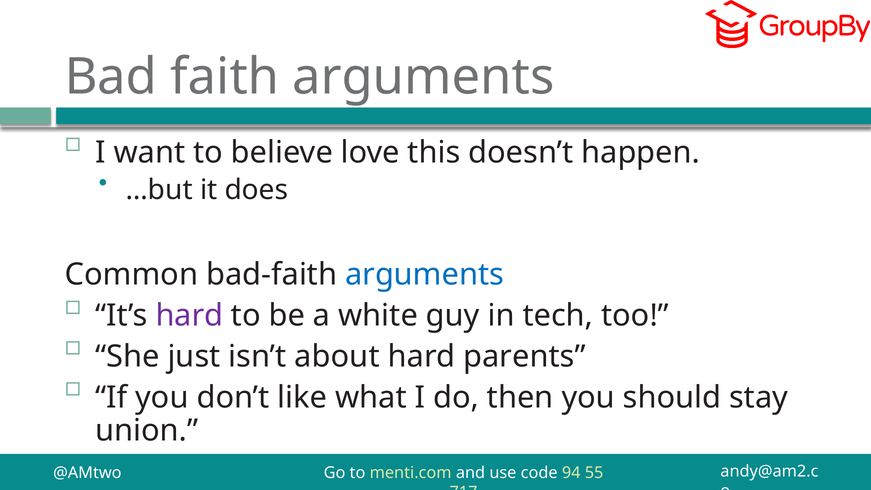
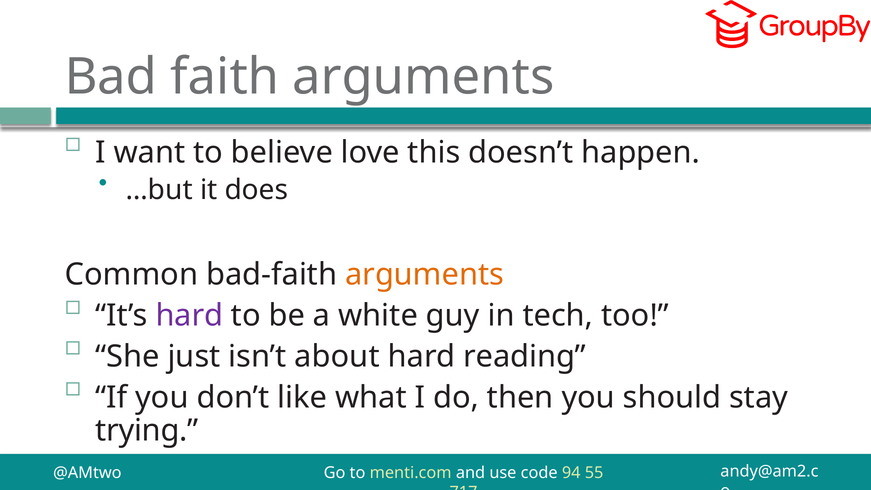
arguments at (425, 275) colour: blue -> orange
parents: parents -> reading
union: union -> trying
